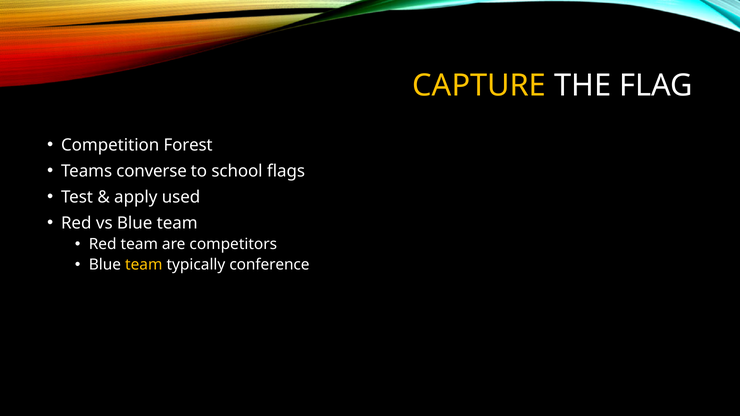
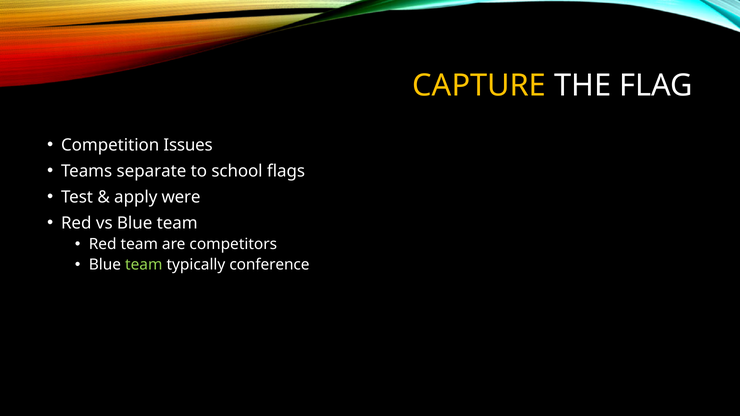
Forest: Forest -> Issues
converse: converse -> separate
used: used -> were
team at (144, 265) colour: yellow -> light green
